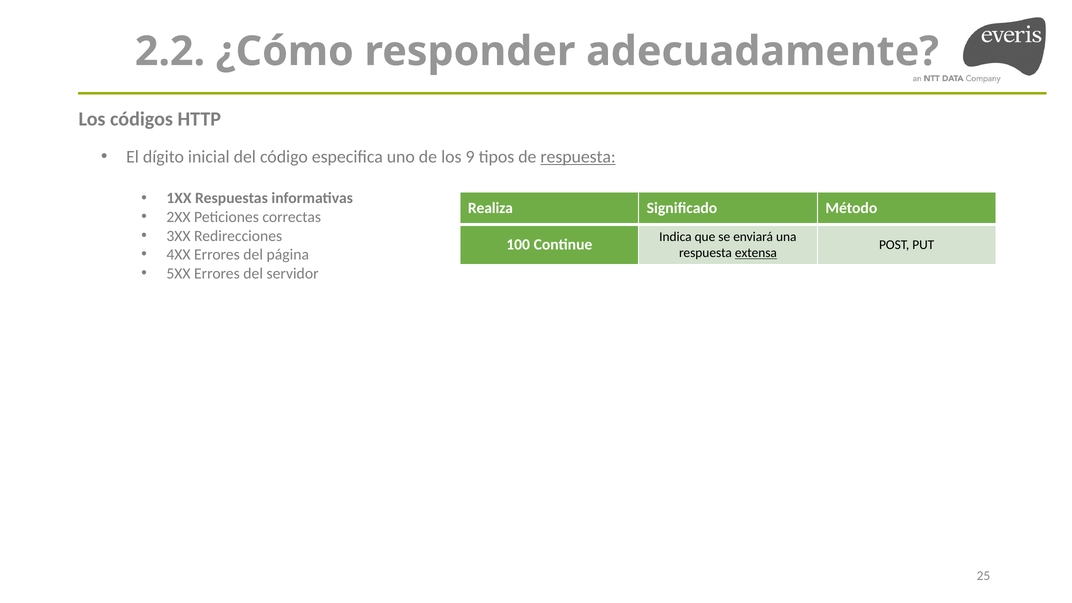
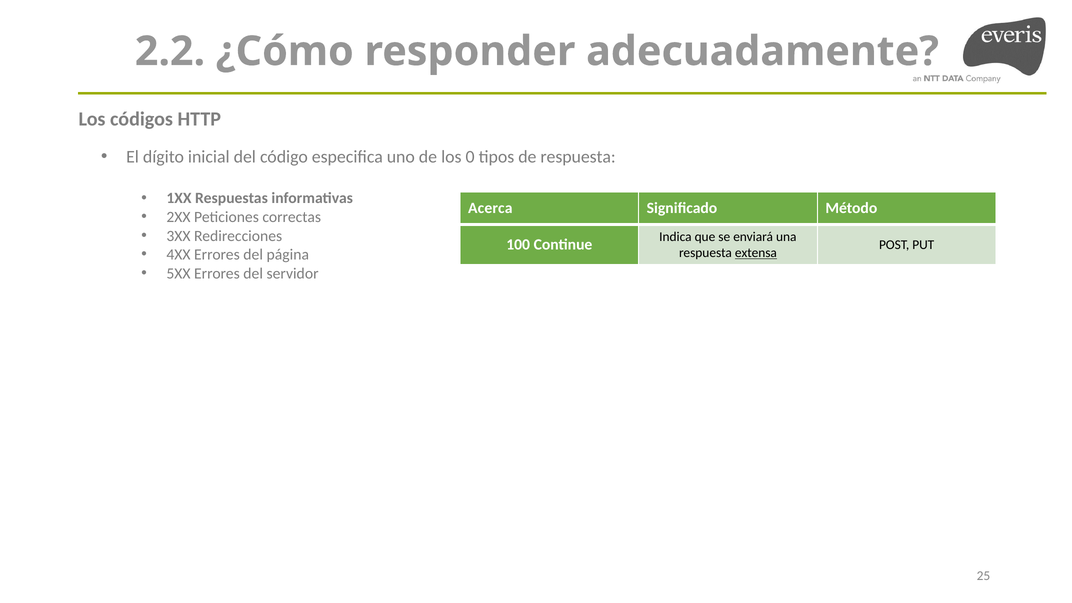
9: 9 -> 0
respuesta at (578, 157) underline: present -> none
Realiza: Realiza -> Acerca
